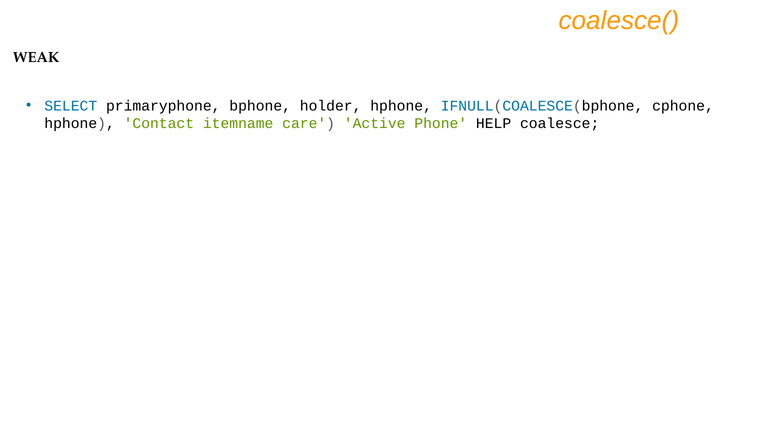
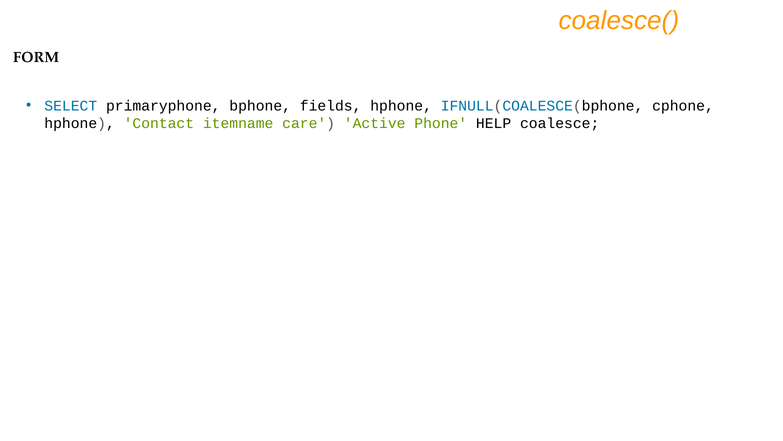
WEAK: WEAK -> FORM
holder: holder -> fields
